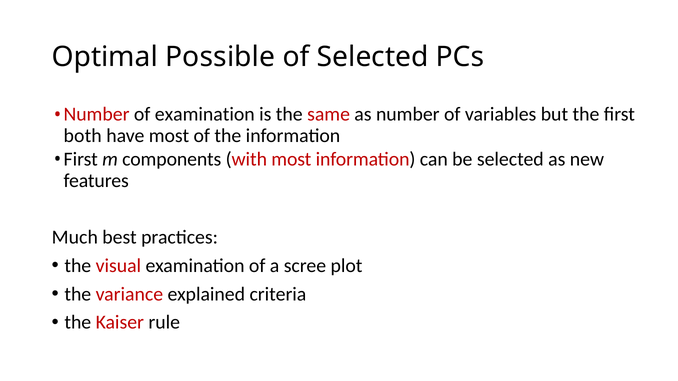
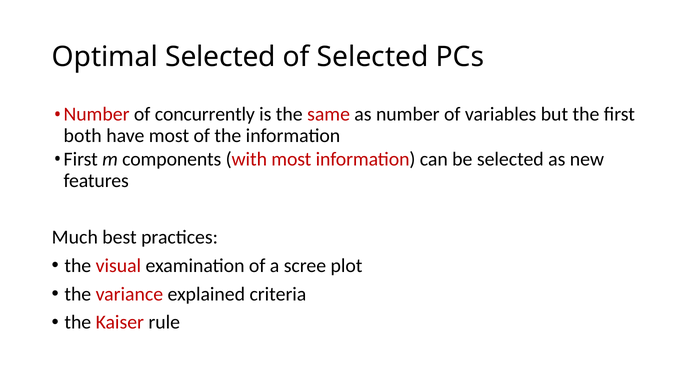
Optimal Possible: Possible -> Selected
of examination: examination -> concurrently
